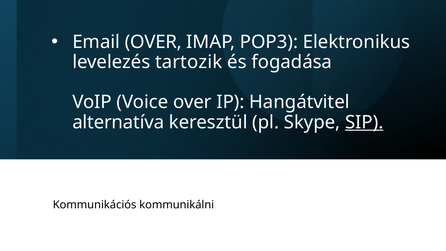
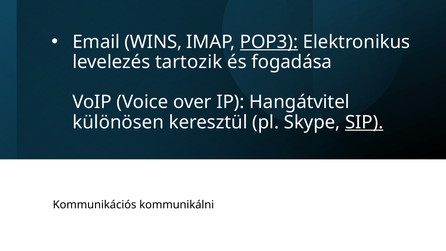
Email OVER: OVER -> WINS
POP3 underline: none -> present
alternatíva: alternatíva -> különösen
